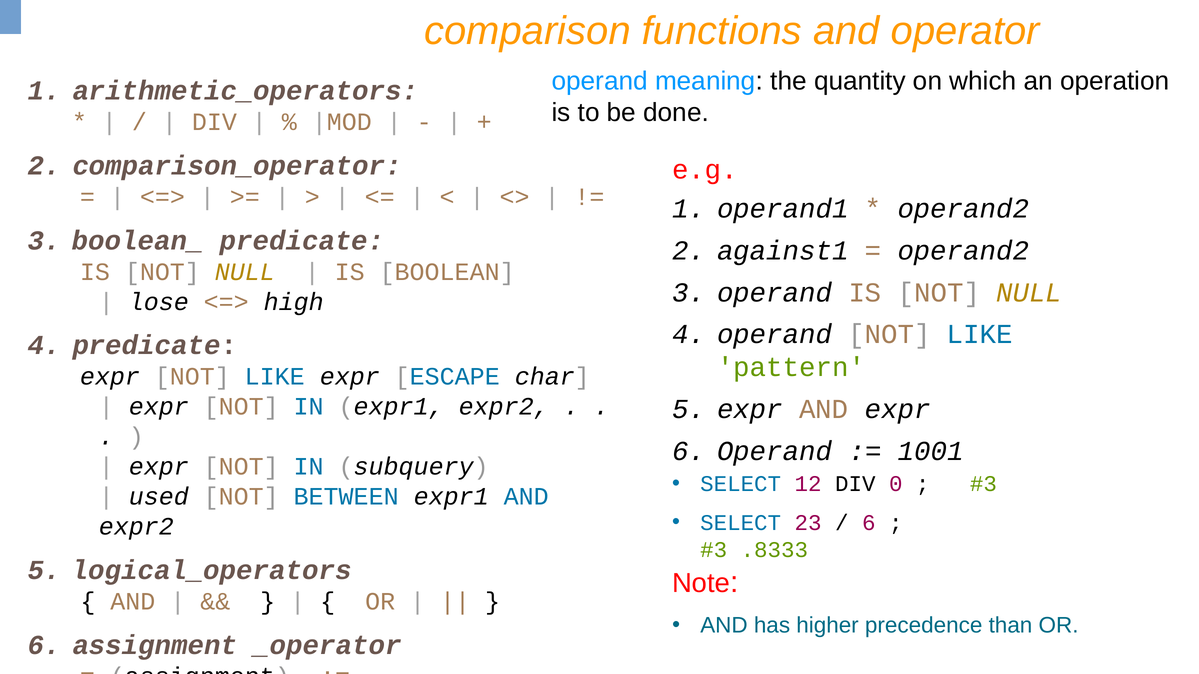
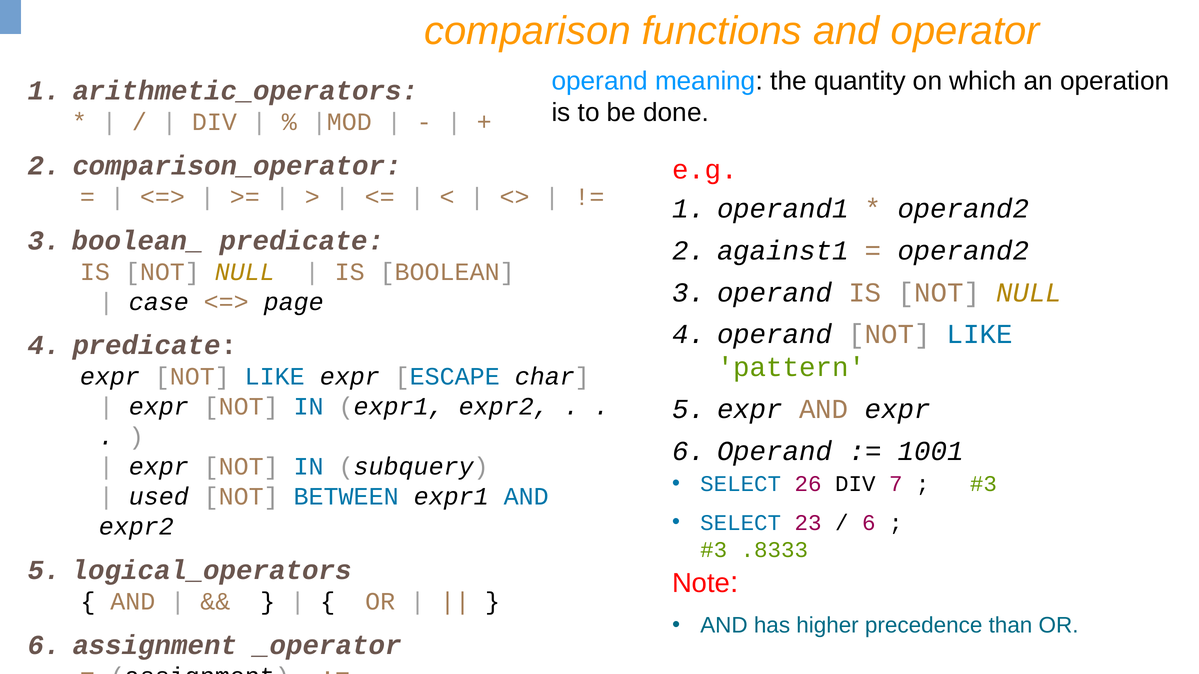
lose: lose -> case
high: high -> page
12: 12 -> 26
0: 0 -> 7
